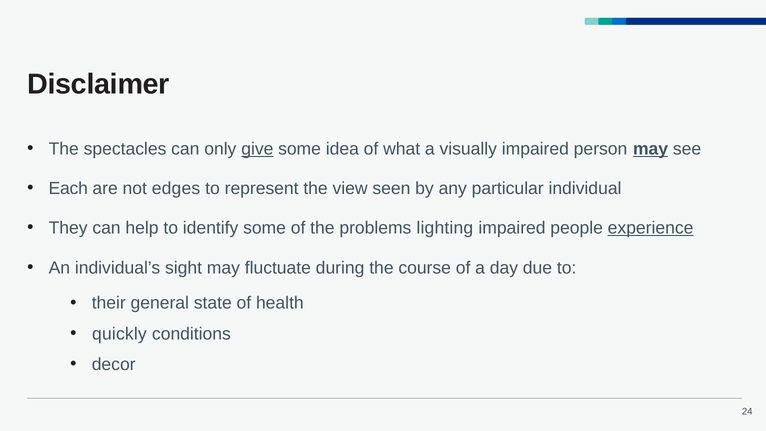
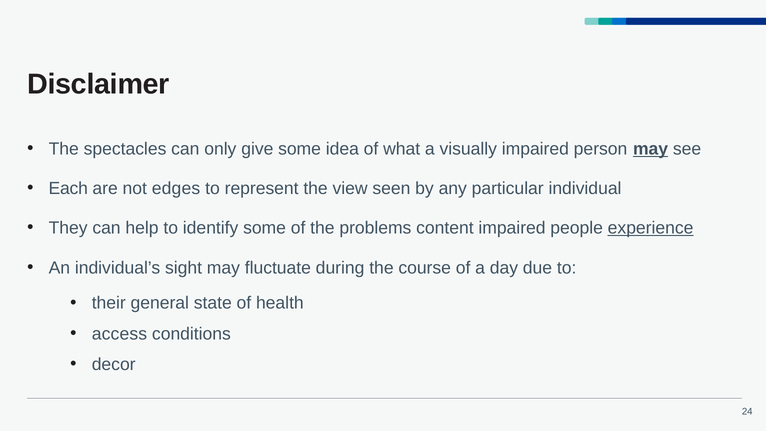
give underline: present -> none
lighting: lighting -> content
quickly: quickly -> access
